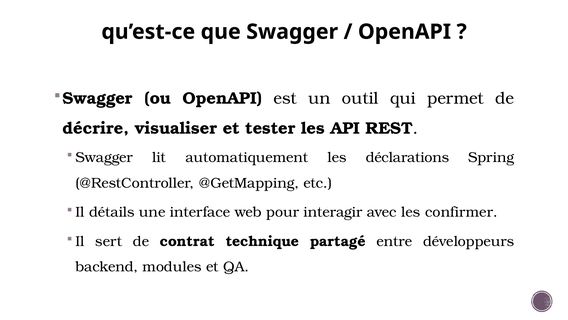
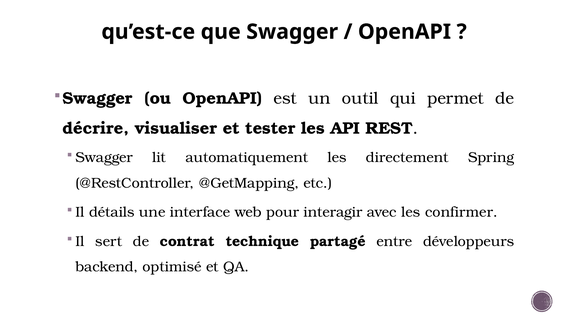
déclarations: déclarations -> directement
modules: modules -> optimisé
